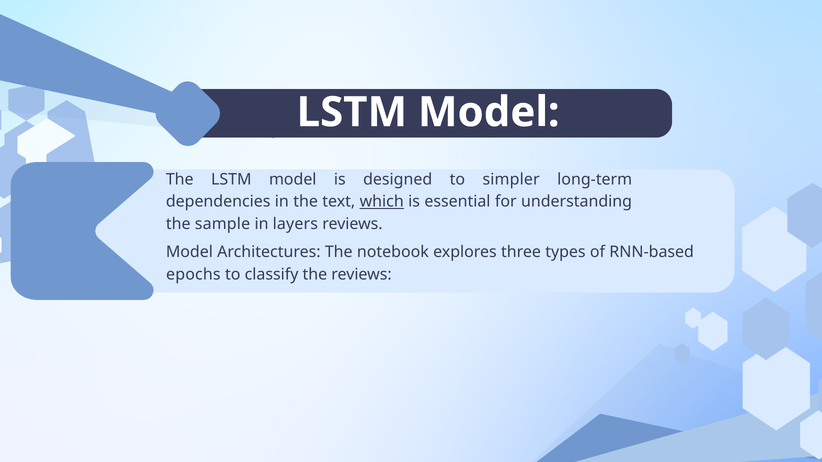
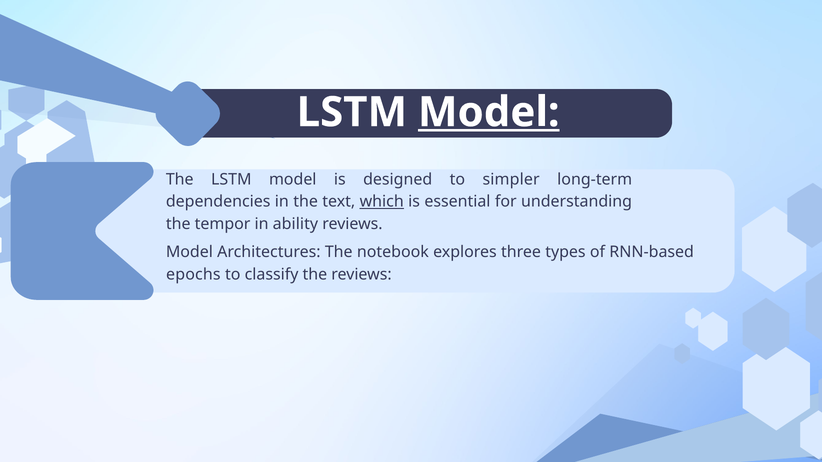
Model at (489, 112) underline: none -> present
sample: sample -> tempor
layers: layers -> ability
